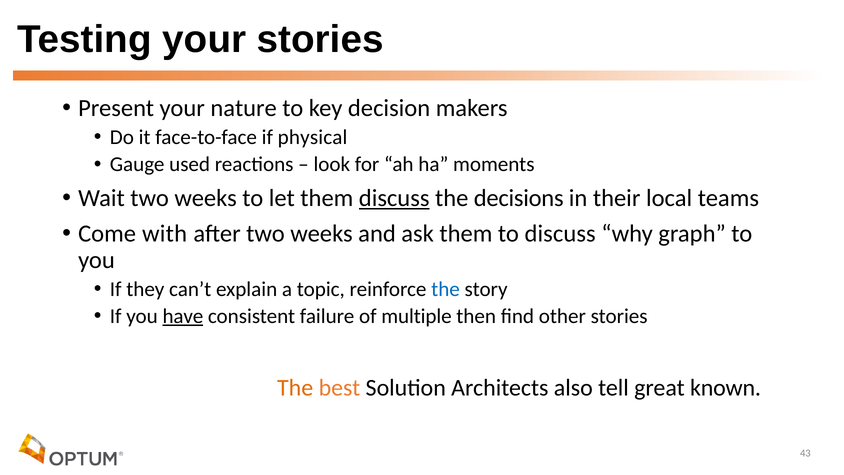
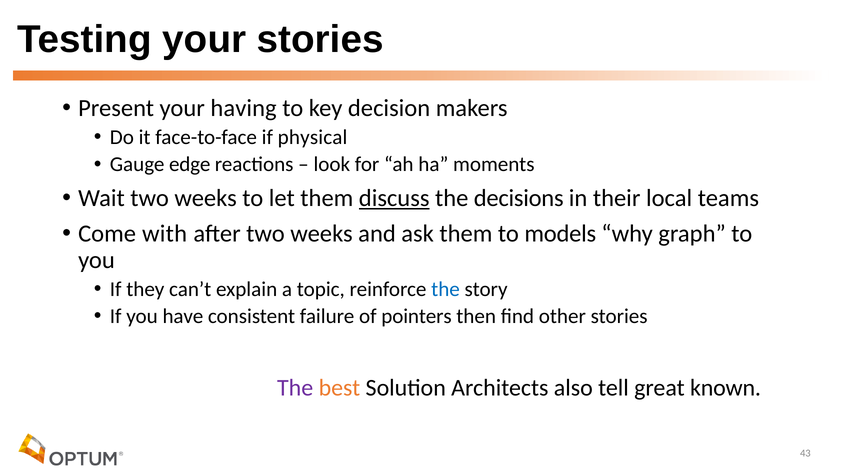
nature: nature -> having
used: used -> edge
to discuss: discuss -> models
have underline: present -> none
multiple: multiple -> pointers
The at (295, 388) colour: orange -> purple
